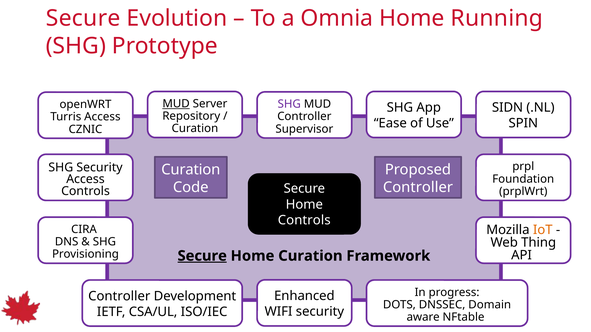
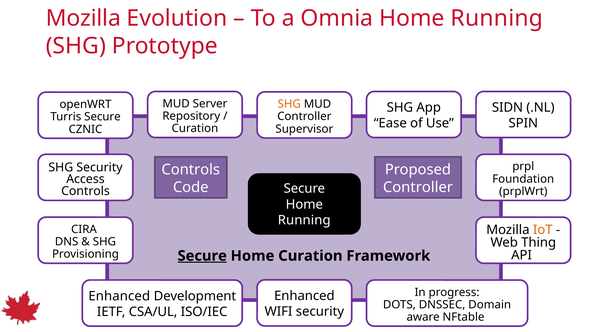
Secure at (83, 18): Secure -> Mozilla
MUD at (176, 104) underline: present -> none
SHG at (289, 104) colour: purple -> orange
Turris Access: Access -> Secure
Curation at (191, 170): Curation -> Controls
Controls at (304, 220): Controls -> Running
Controller at (119, 296): Controller -> Enhanced
